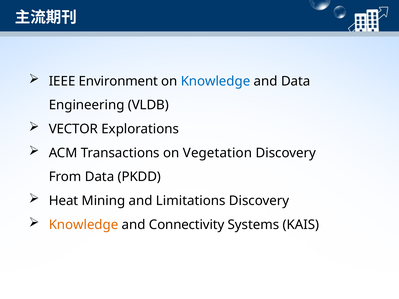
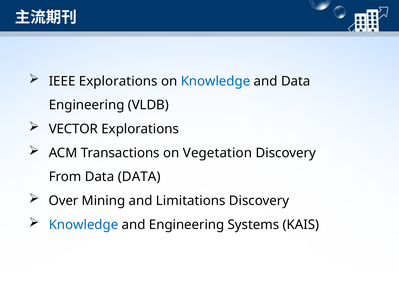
IEEE Environment: Environment -> Explorations
Data PKDD: PKDD -> DATA
Heat: Heat -> Over
Knowledge at (84, 225) colour: orange -> blue
and Connectivity: Connectivity -> Engineering
